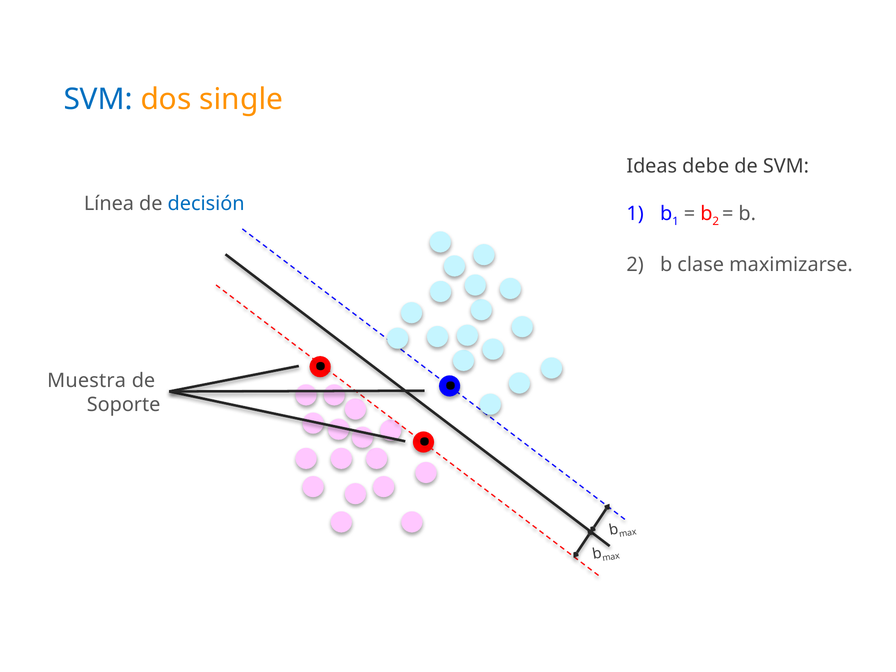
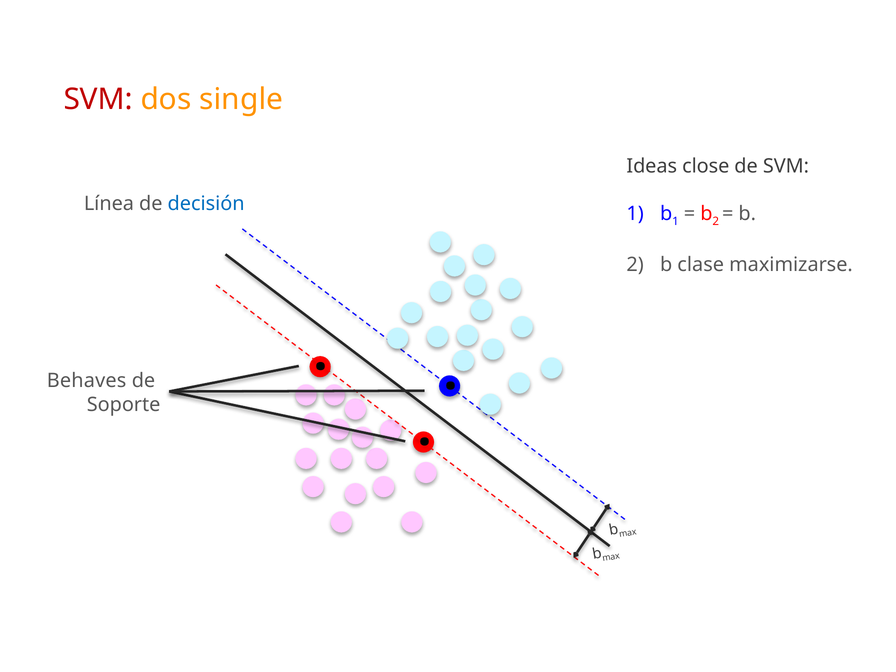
SVM at (98, 99) colour: blue -> red
debe: debe -> close
Muestra: Muestra -> Behaves
